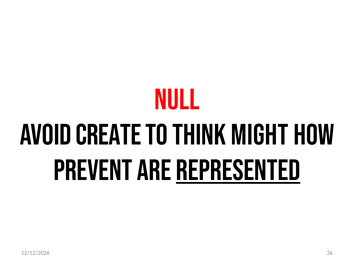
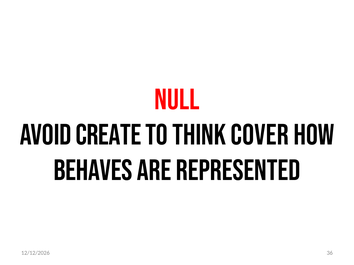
MIGHT: MIGHT -> COVER
PREVENT: PREVENT -> BEHAVES
REPRESENTED underline: present -> none
